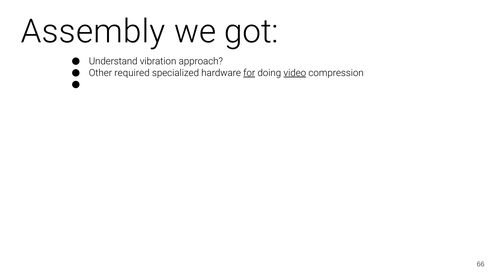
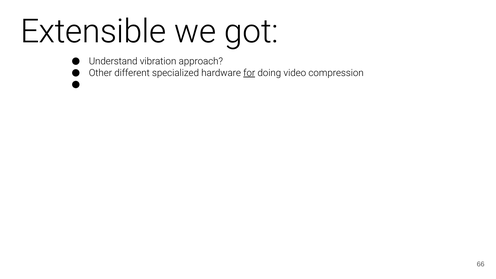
Assembly: Assembly -> Extensible
required: required -> different
video underline: present -> none
